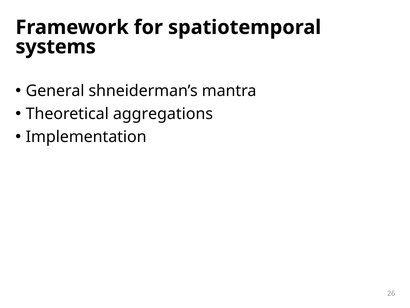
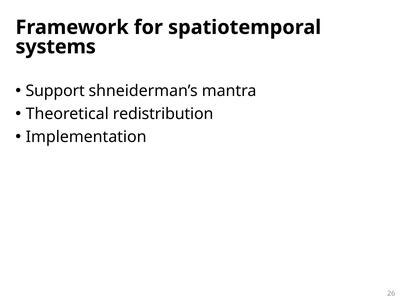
General: General -> Support
aggregations: aggregations -> redistribution
